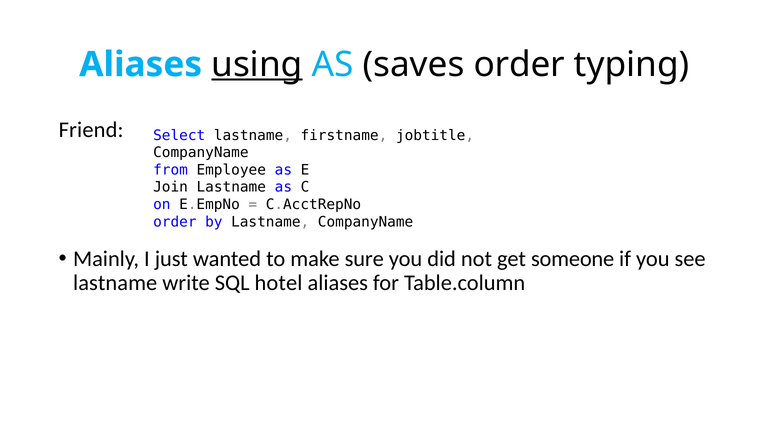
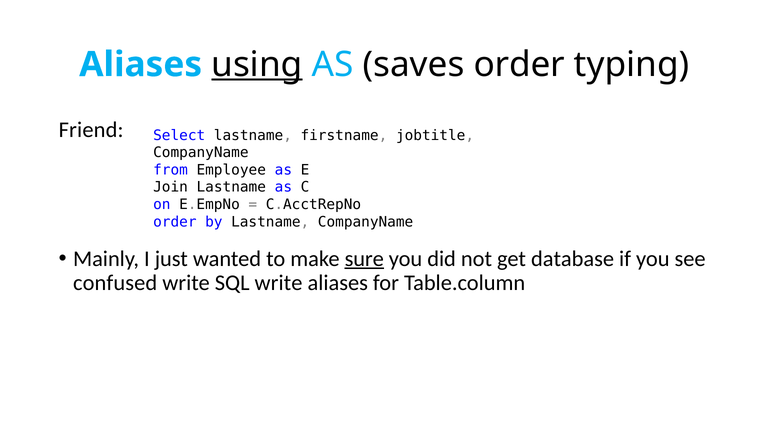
sure underline: none -> present
someone: someone -> database
lastname at (115, 283): lastname -> confused
SQL hotel: hotel -> write
